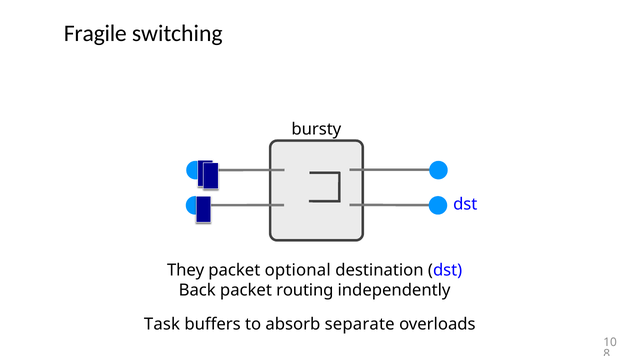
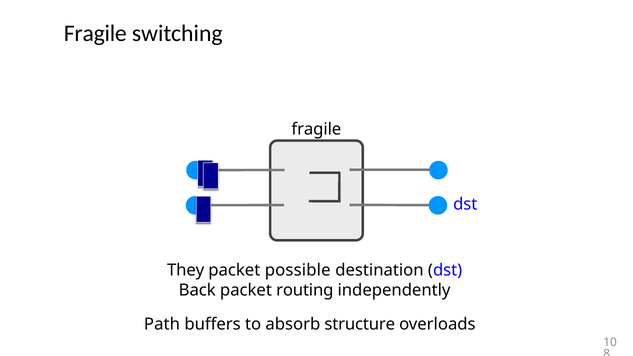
bursty at (316, 129): bursty -> fragile
optional: optional -> possible
Task: Task -> Path
separate: separate -> structure
